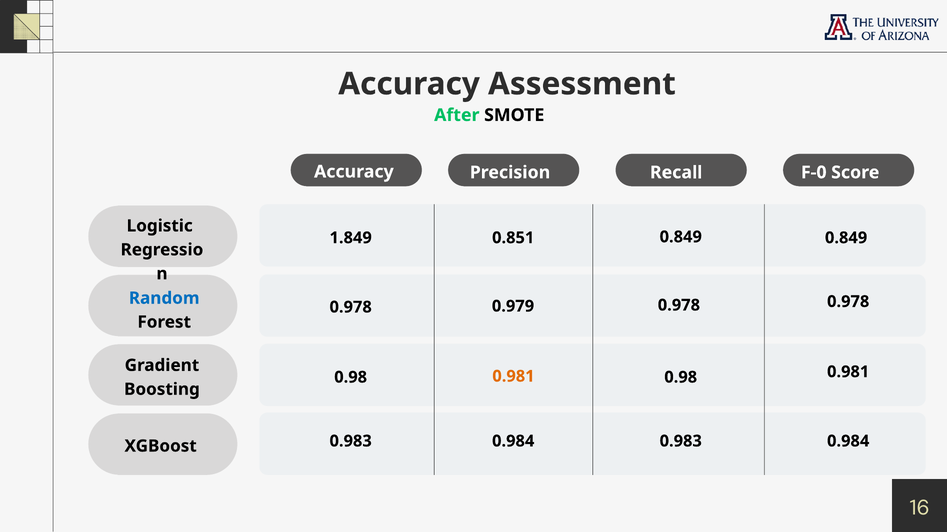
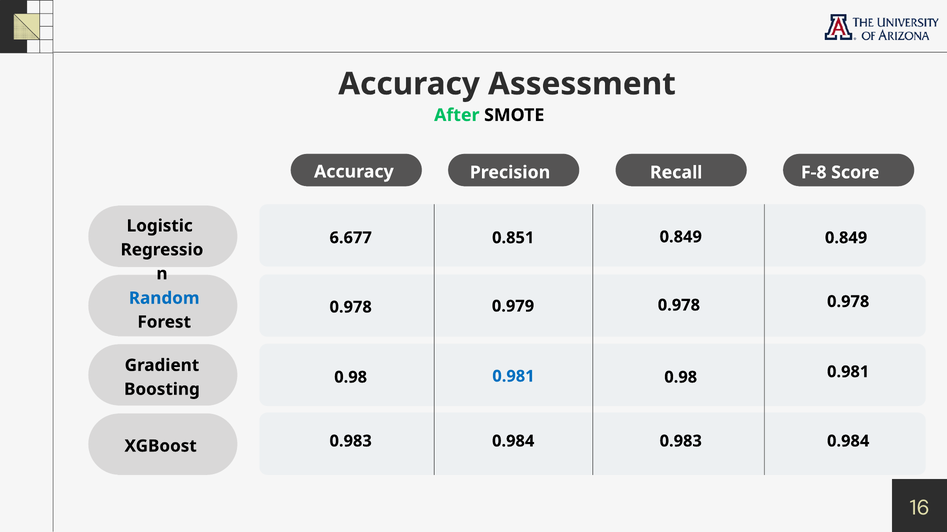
F-0: F-0 -> F-8
1.849: 1.849 -> 6.677
0.981 at (513, 377) colour: orange -> blue
